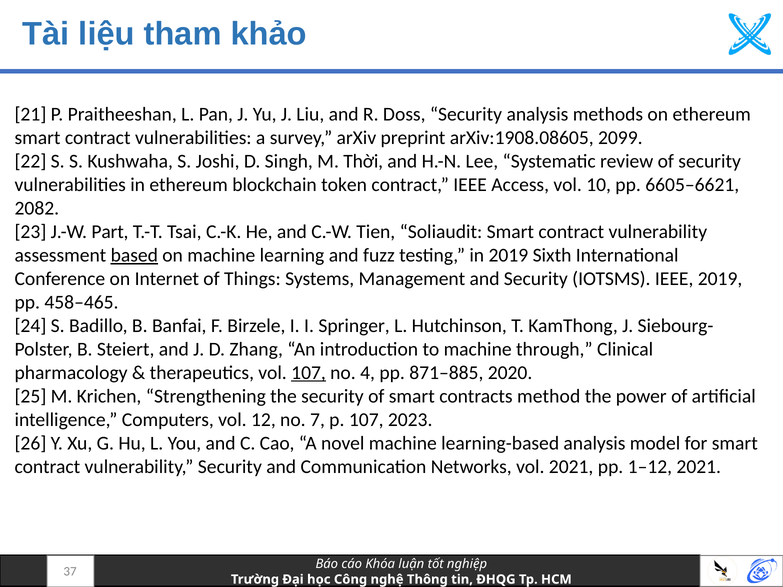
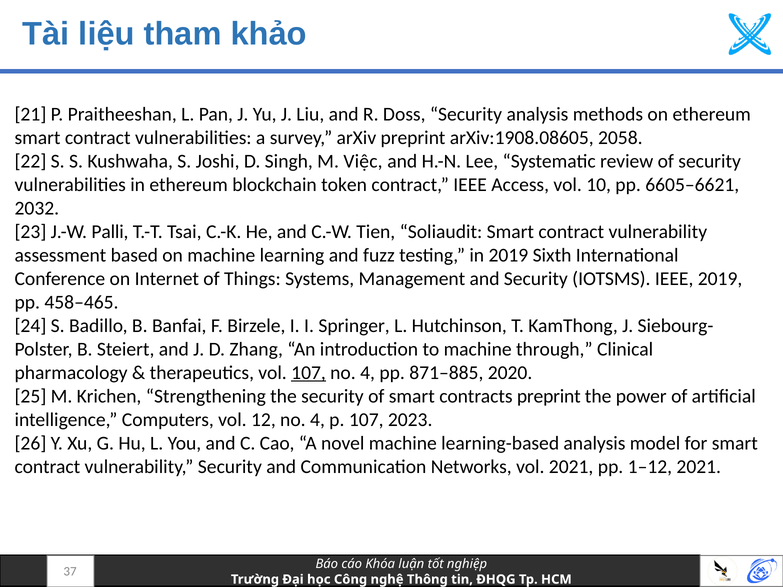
2099: 2099 -> 2058
Thời: Thời -> Việc
2082: 2082 -> 2032
Part: Part -> Palli
based underline: present -> none
contracts method: method -> preprint
12 no 7: 7 -> 4
